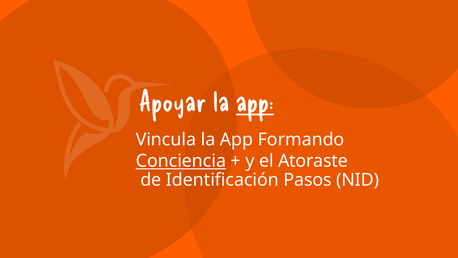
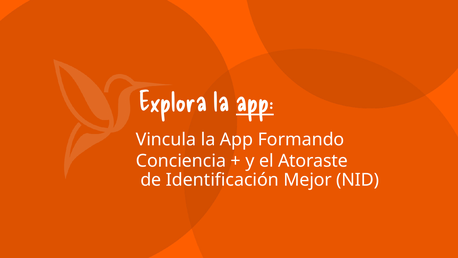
Apoyar: Apoyar -> Explora
Conciencia underline: present -> none
Pasos: Pasos -> Mejor
